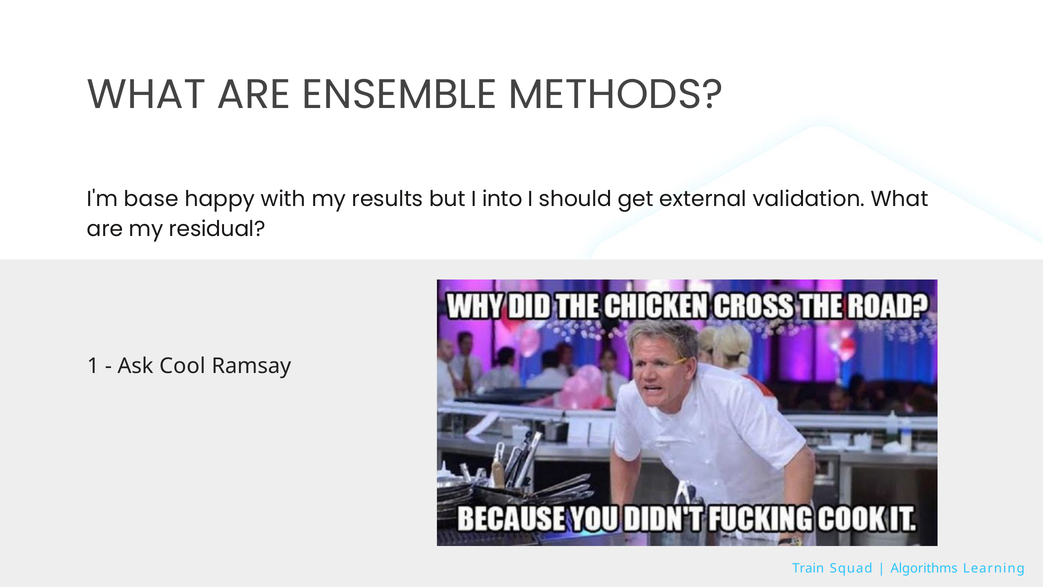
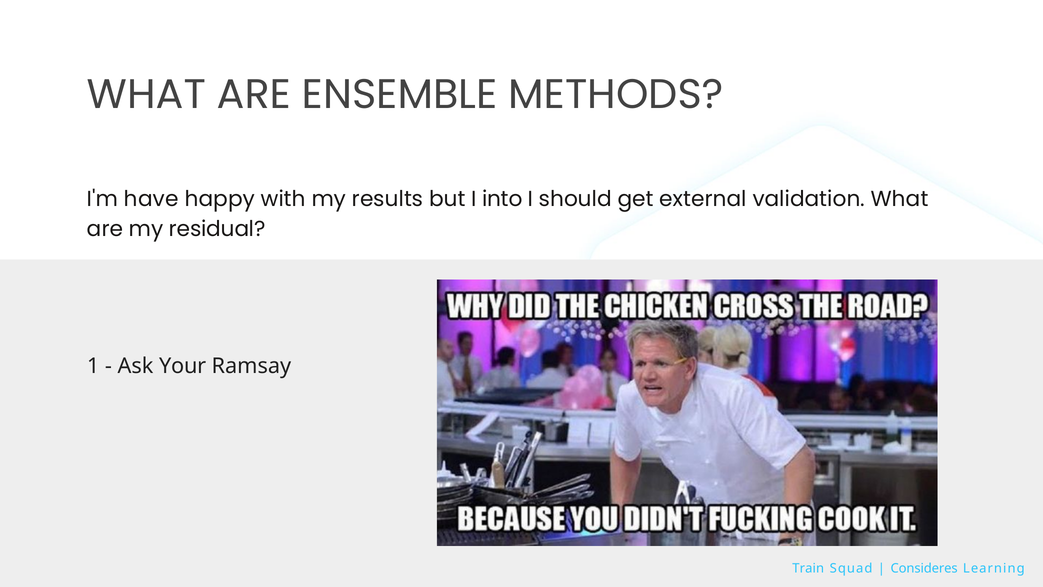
base: base -> have
Cool: Cool -> Your
Algorithms: Algorithms -> Consideres
